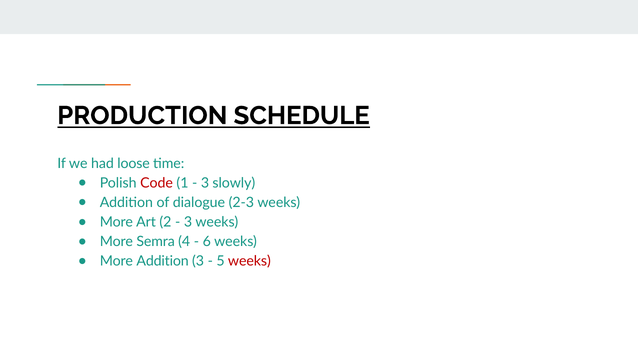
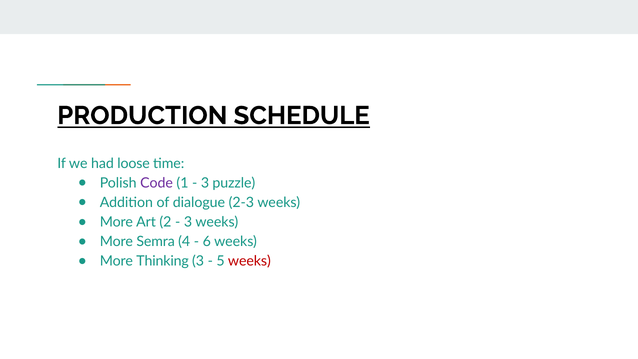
Code colour: red -> purple
slowly: slowly -> puzzle
More Addition: Addition -> Thinking
